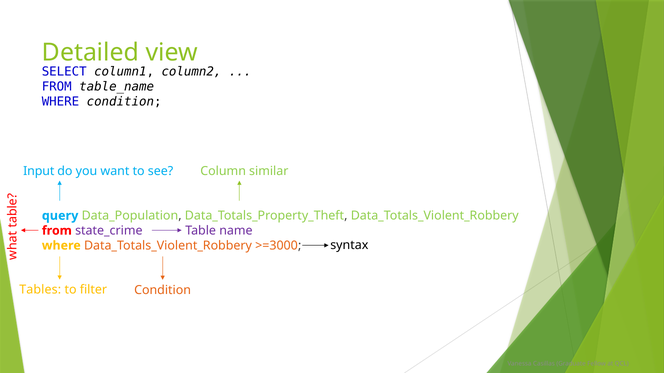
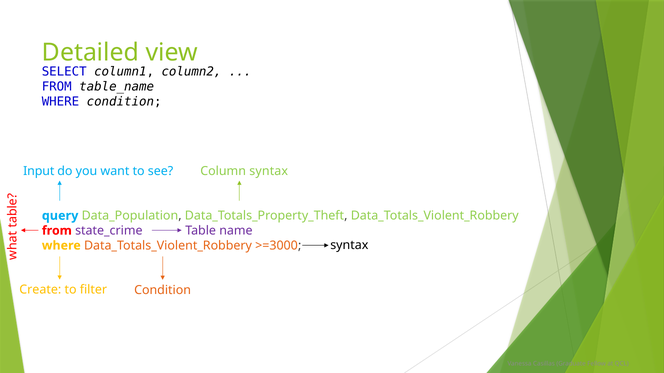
Column similar: similar -> syntax
Tables: Tables -> Create
